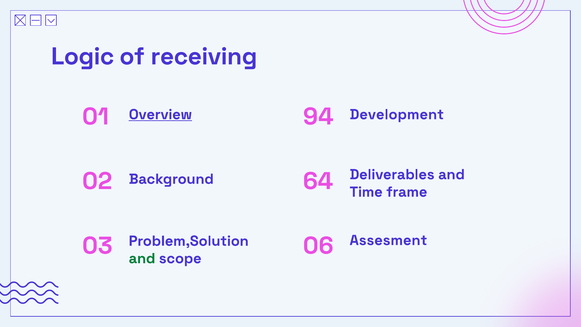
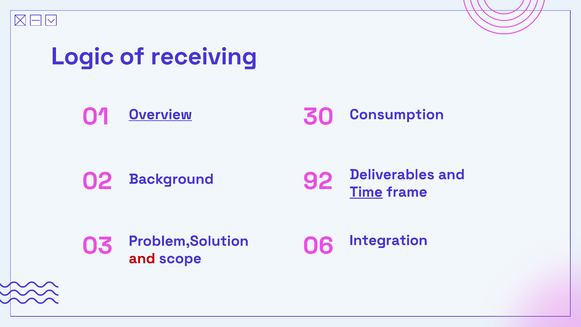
94: 94 -> 30
Development: Development -> Consumption
64: 64 -> 92
Time underline: none -> present
Assesment: Assesment -> Integration
and at (142, 258) colour: green -> red
